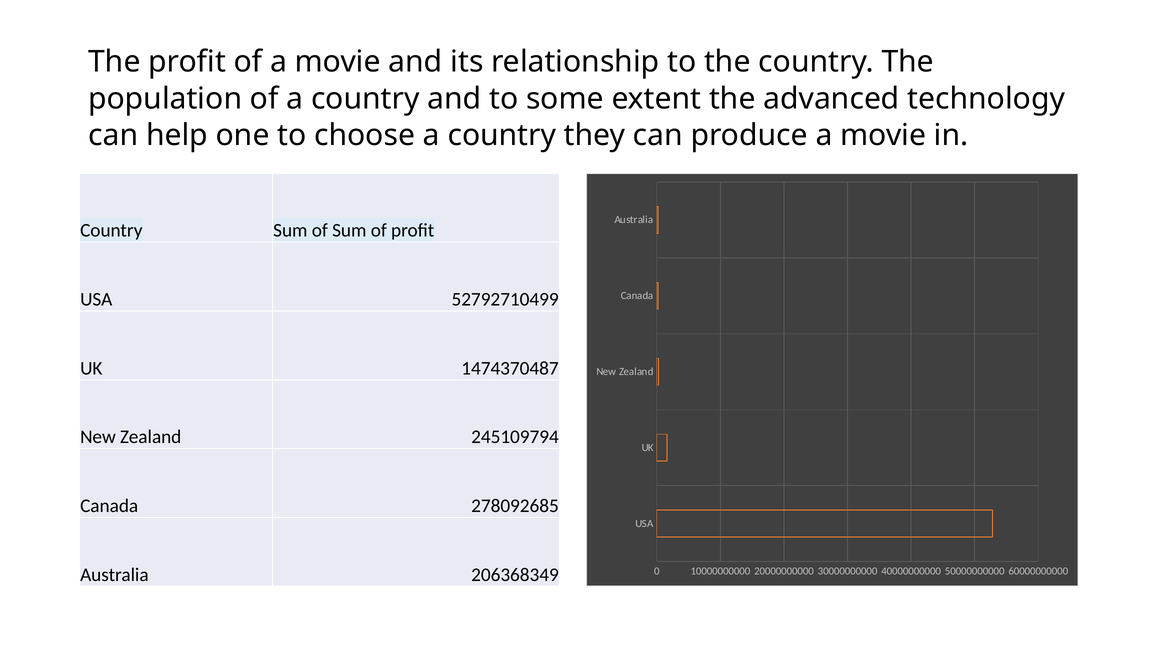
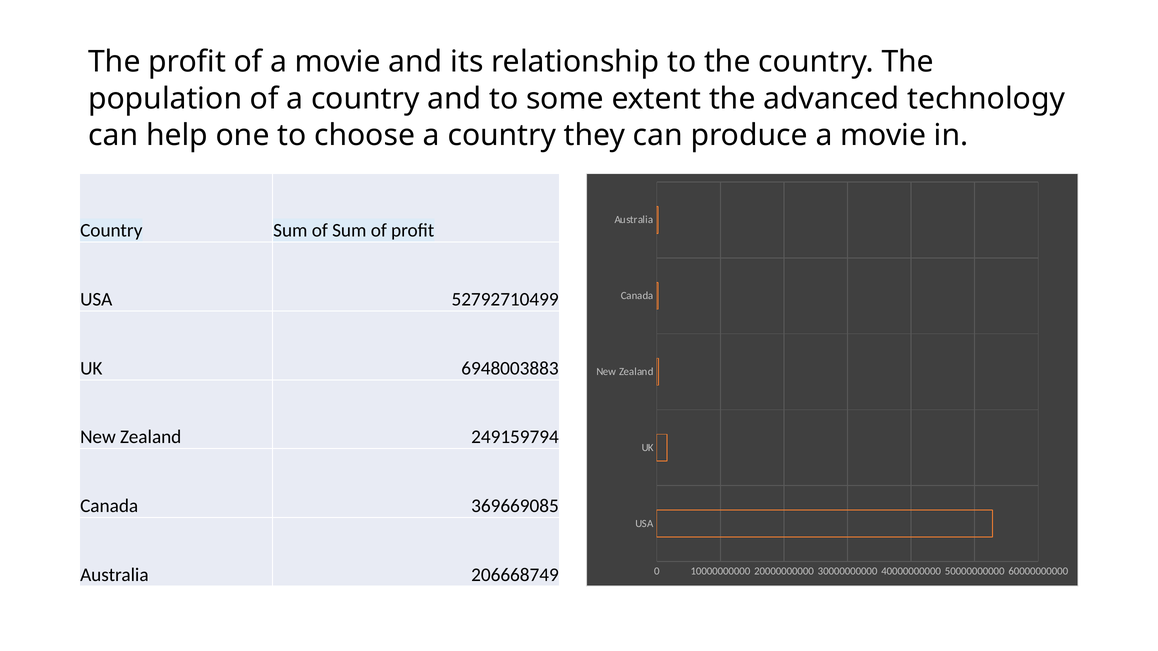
1474370487: 1474370487 -> 6948003883
245109794: 245109794 -> 249159794
278092685: 278092685 -> 369669085
206368349: 206368349 -> 206668749
